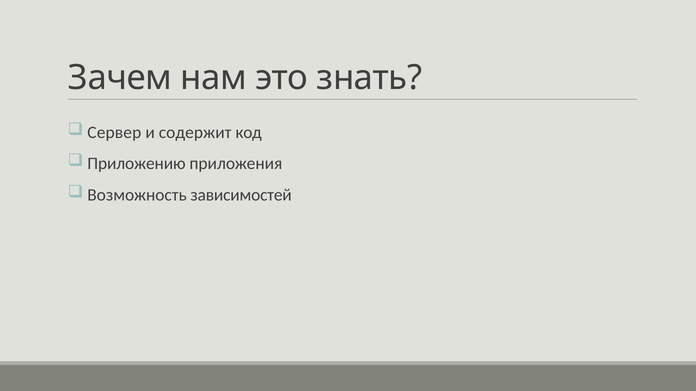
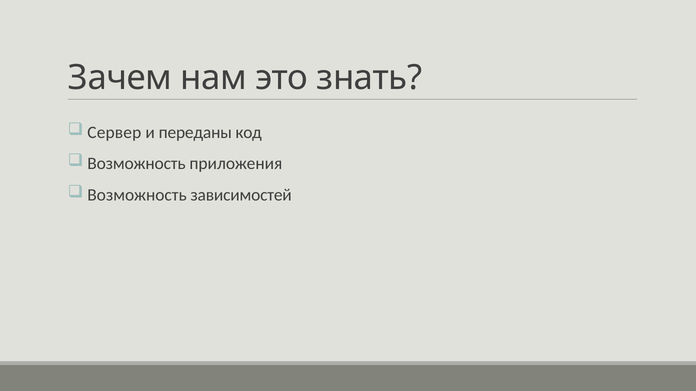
содержит: содержит -> переданы
Приложению at (136, 164): Приложению -> Возможность
